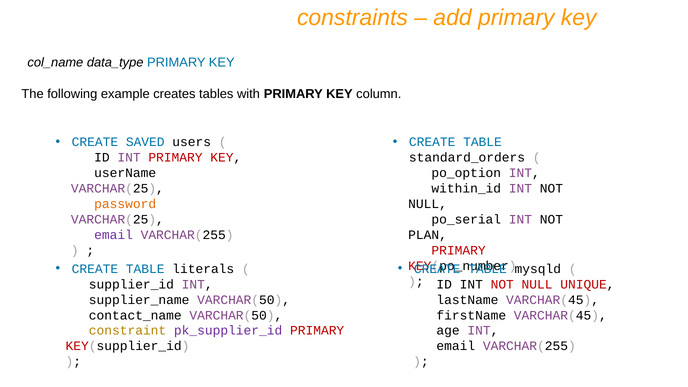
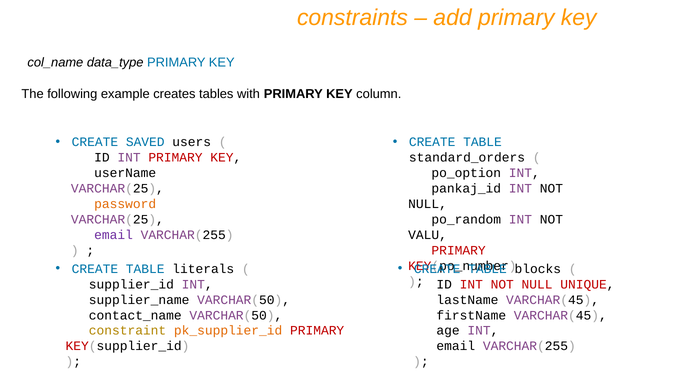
within_id: within_id -> pankaj_id
po_serial: po_serial -> po_random
PLAN: PLAN -> VALU
mysqld: mysqld -> blocks
INT at (471, 284) colour: black -> red
pk_supplier_id colour: purple -> orange
